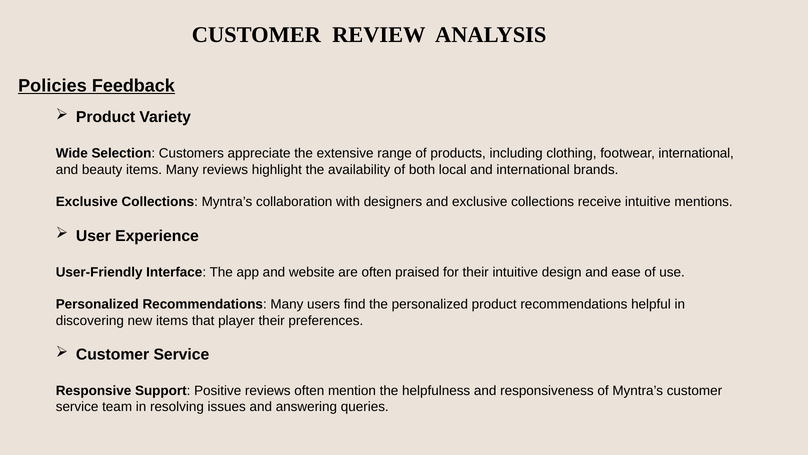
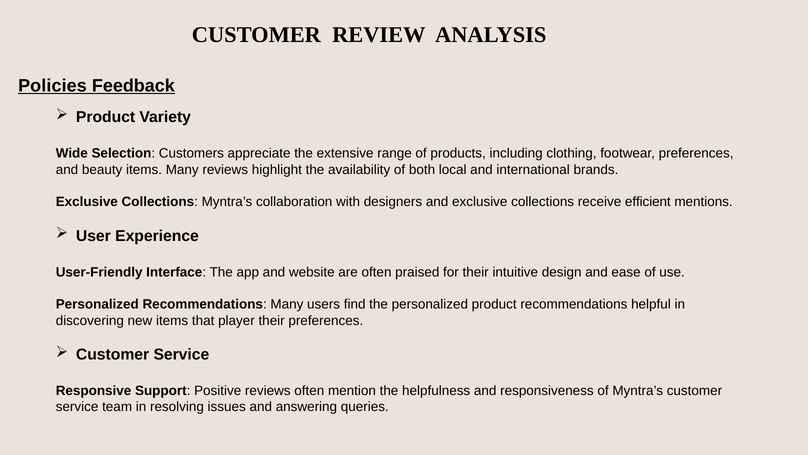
footwear international: international -> preferences
receive intuitive: intuitive -> efficient
